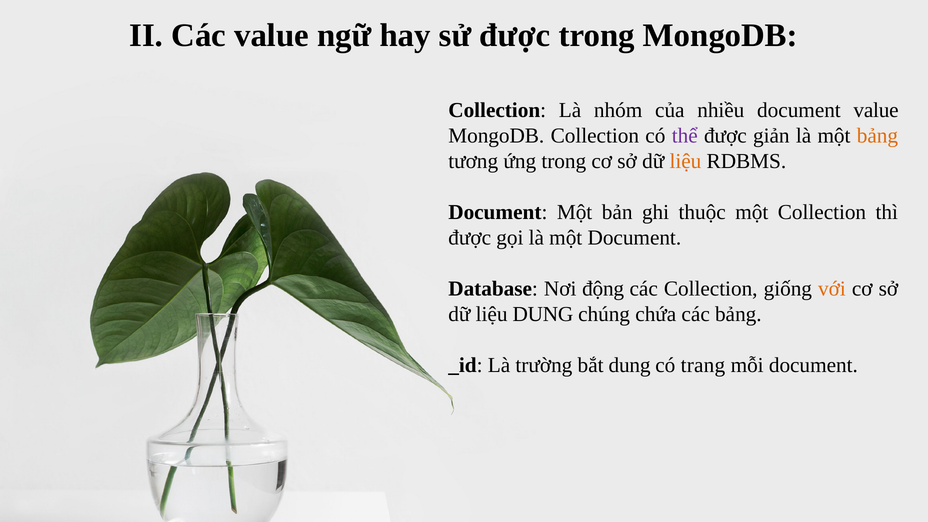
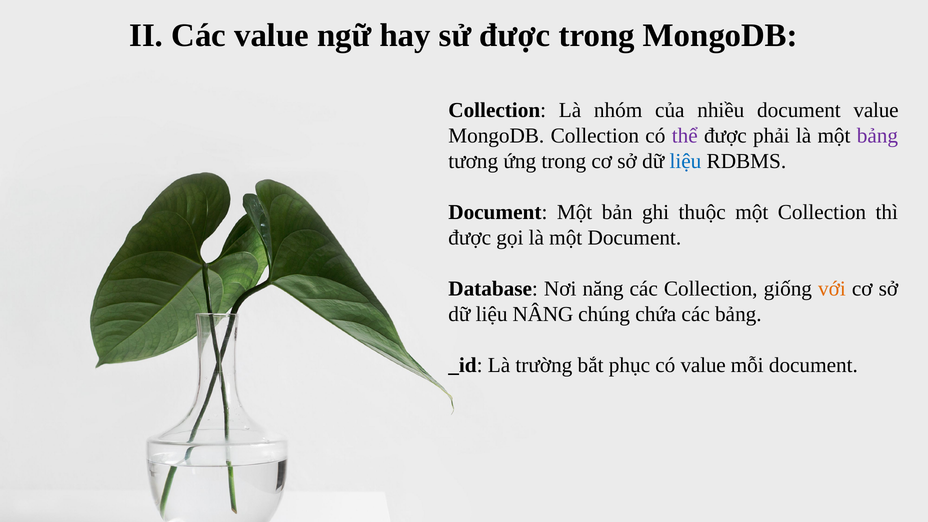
giản: giản -> phải
bảng at (877, 136) colour: orange -> purple
liệu at (685, 161) colour: orange -> blue
động: động -> năng
liệu DUNG: DUNG -> NÂNG
bắt dung: dung -> phục
có trang: trang -> value
